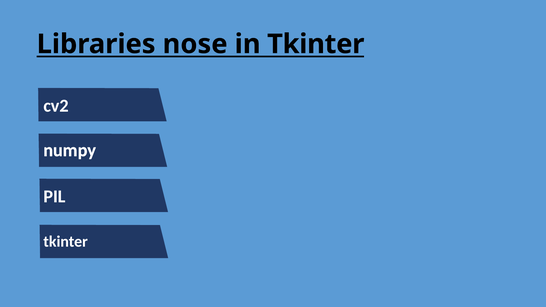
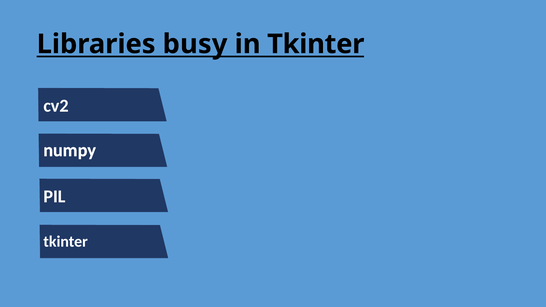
nose: nose -> busy
